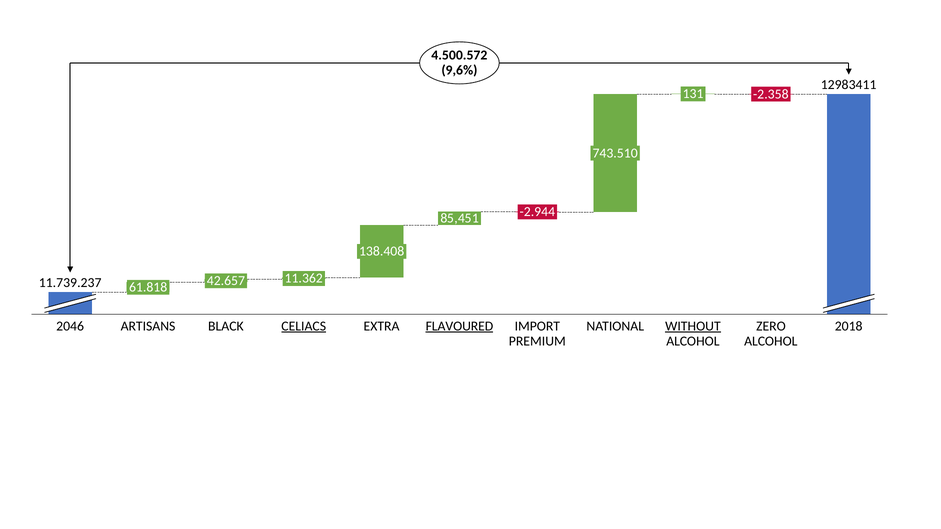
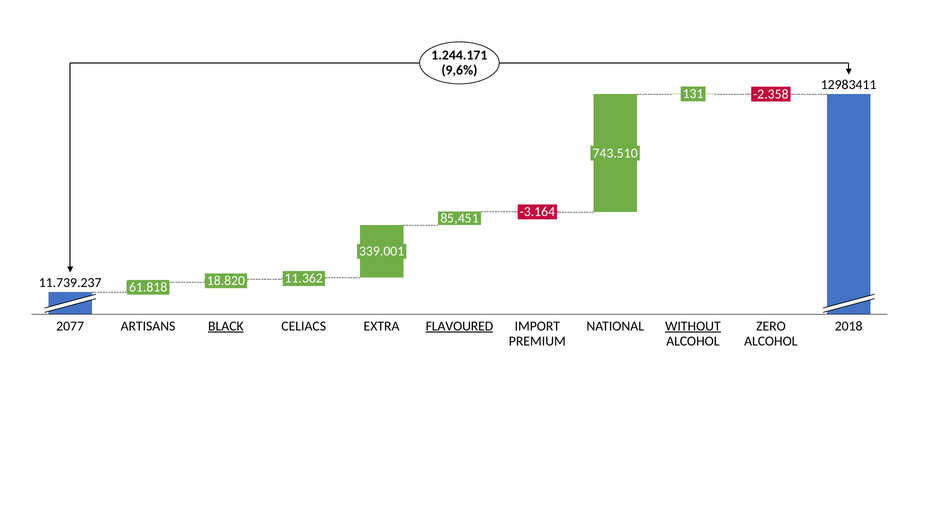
4.500.572: 4.500.572 -> 1.244.171
-2.944: -2.944 -> -3.164
138.408: 138.408 -> 339.001
42.657: 42.657 -> 18.820
2046: 2046 -> 2077
BLACK underline: none -> present
CELIACS underline: present -> none
